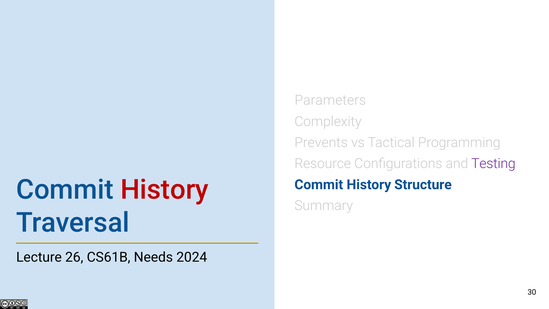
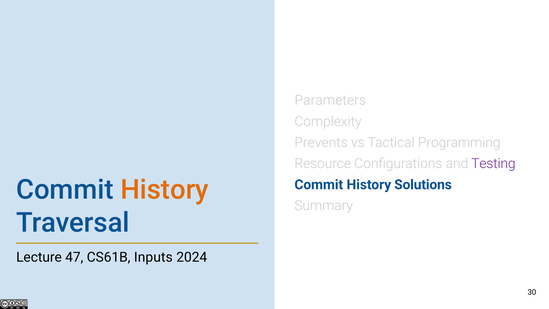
History at (165, 190) colour: red -> orange
Structure: Structure -> Solutions
26: 26 -> 47
Needs: Needs -> Inputs
